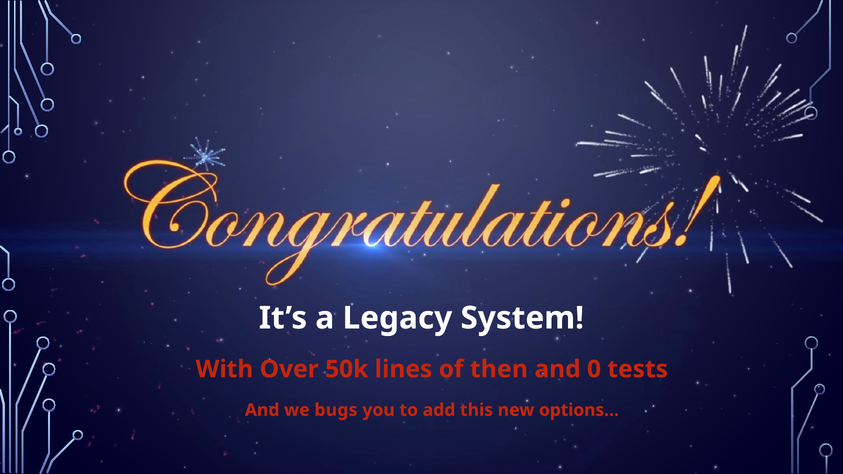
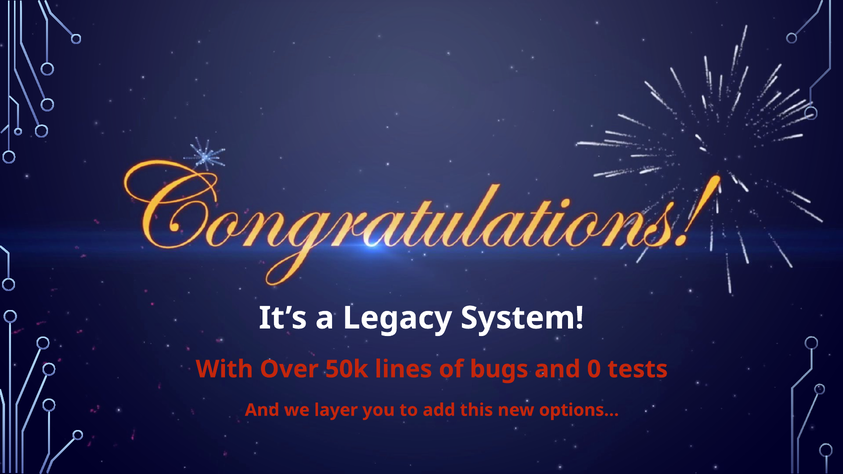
then: then -> bugs
bugs: bugs -> layer
